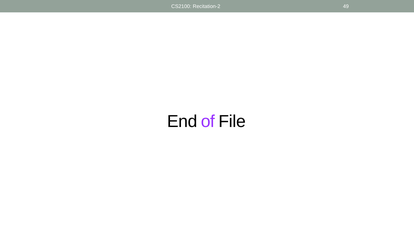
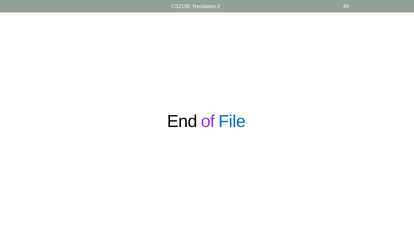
File colour: black -> blue
